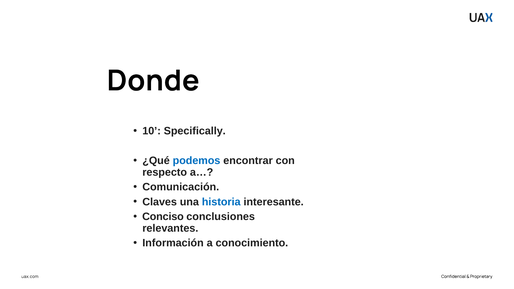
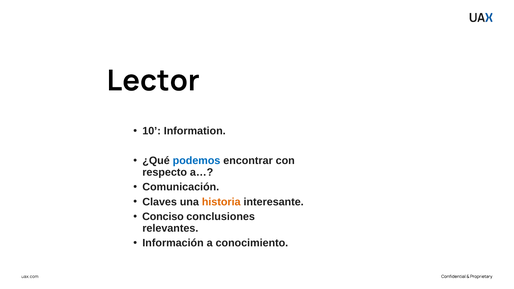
Donde: Donde -> Lector
Specifically: Specifically -> Information
historia colour: blue -> orange
